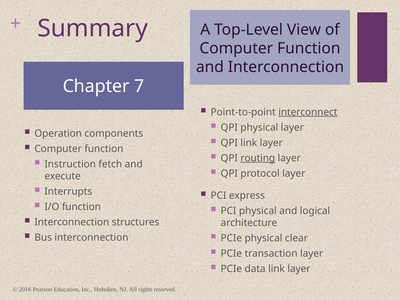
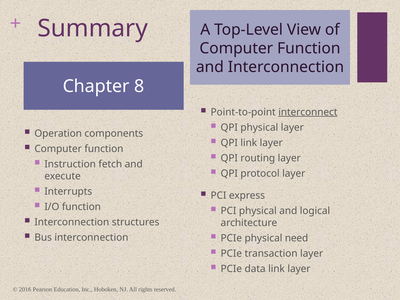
7: 7 -> 8
routing underline: present -> none
clear: clear -> need
